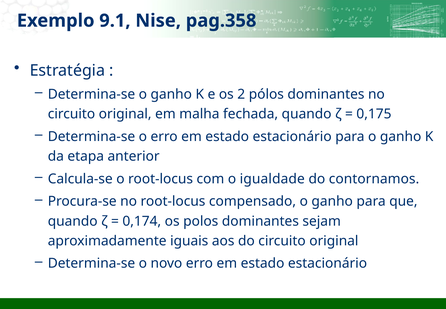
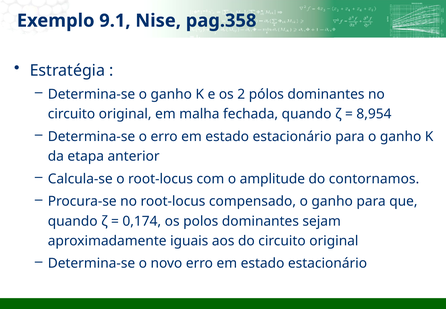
0,175: 0,175 -> 8,954
igualdade: igualdade -> amplitude
